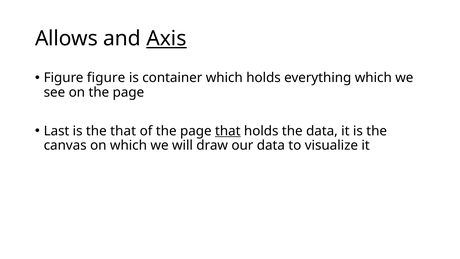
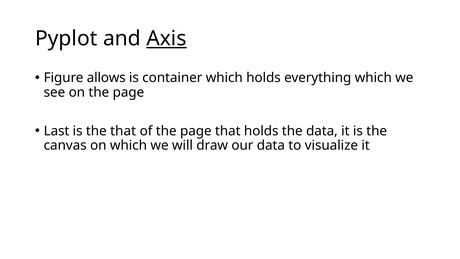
Allows: Allows -> Pyplot
Figure figure: figure -> allows
that at (228, 131) underline: present -> none
